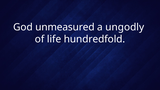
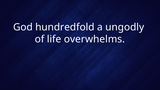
unmeasured: unmeasured -> hundredfold
hundredfold: hundredfold -> overwhelms
